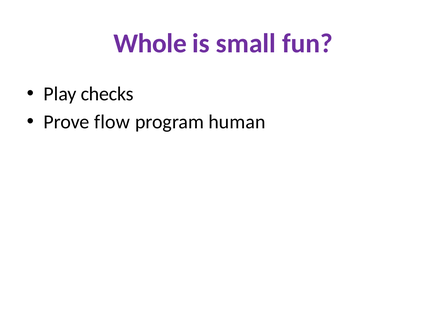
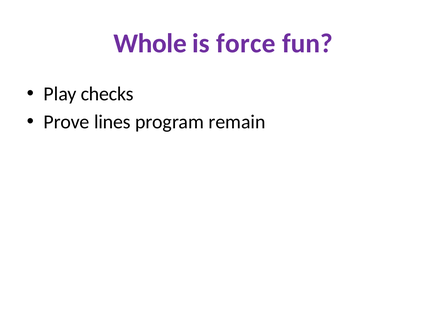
small: small -> force
flow: flow -> lines
human: human -> remain
